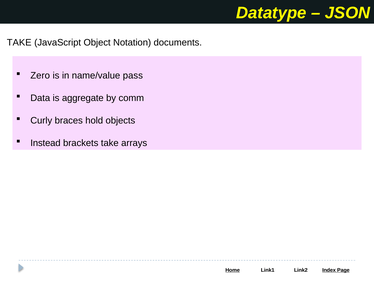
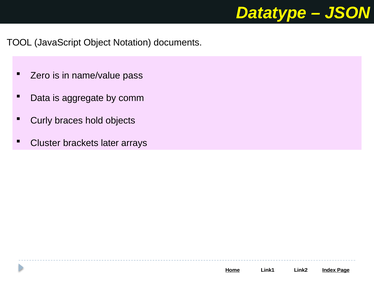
TAKE at (19, 42): TAKE -> TOOL
Instead: Instead -> Cluster
brackets take: take -> later
